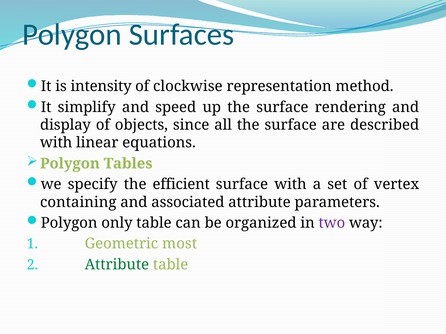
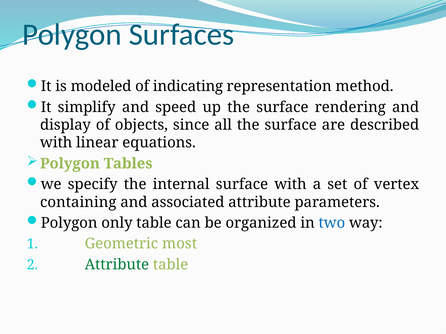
intensity: intensity -> modeled
clockwise: clockwise -> indicating
efficient: efficient -> internal
two colour: purple -> blue
